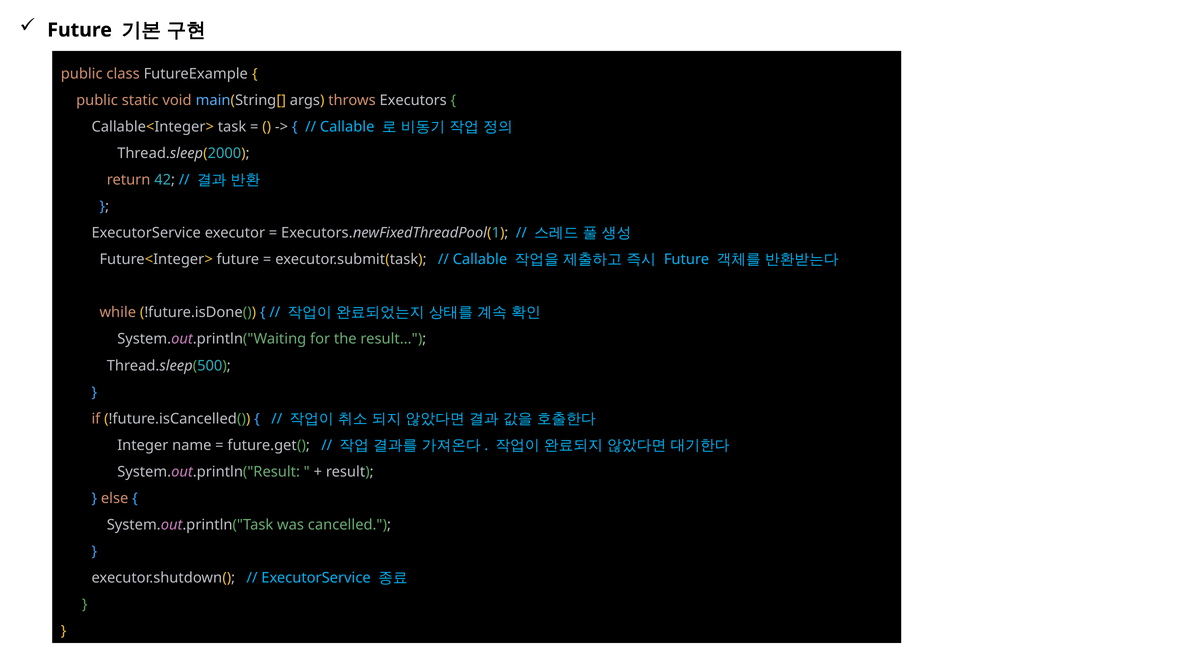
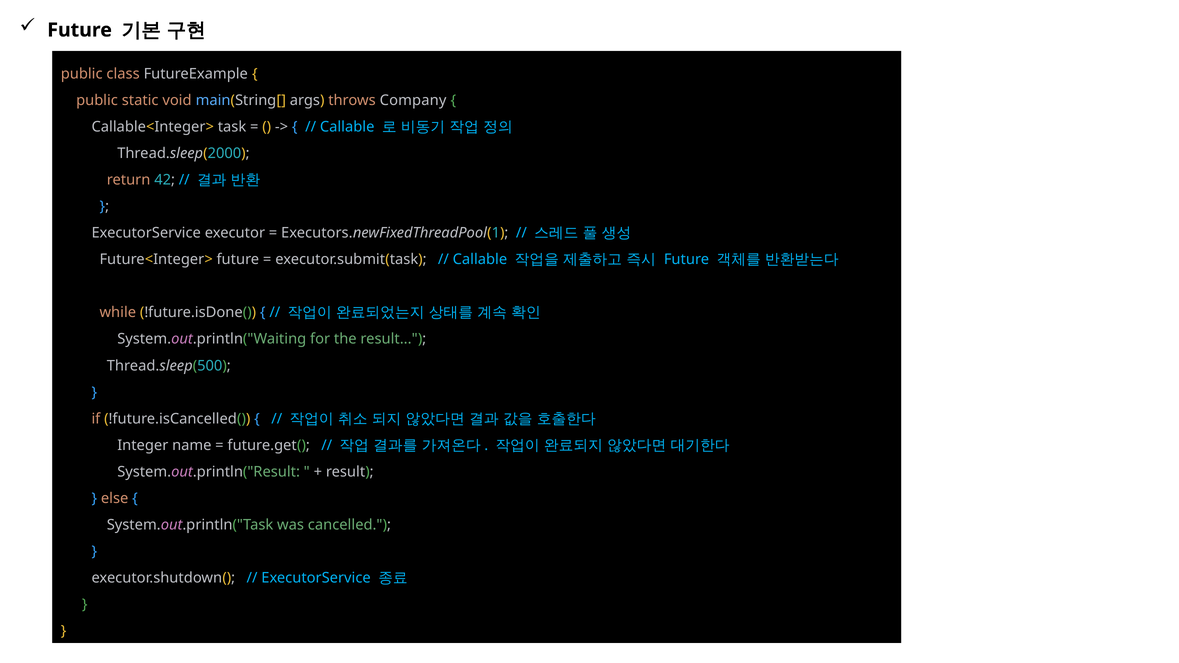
Executors: Executors -> Company
